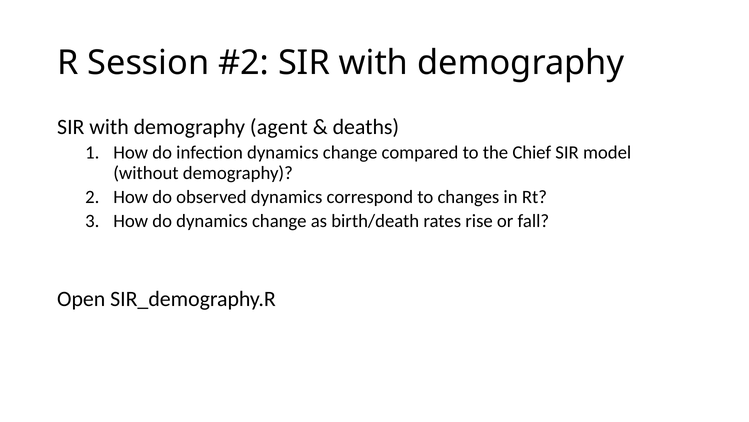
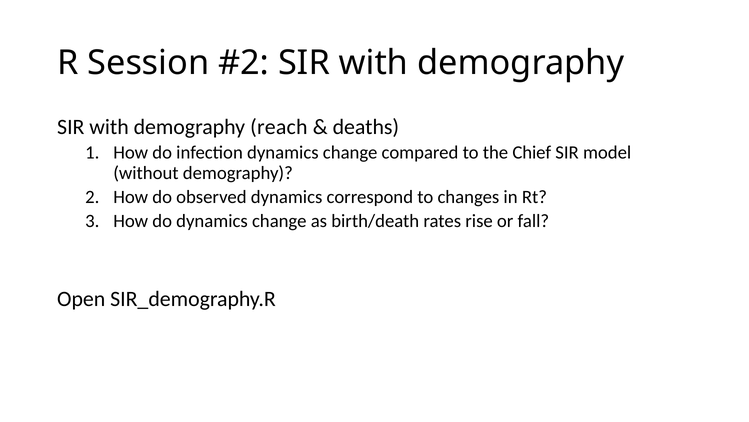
agent: agent -> reach
